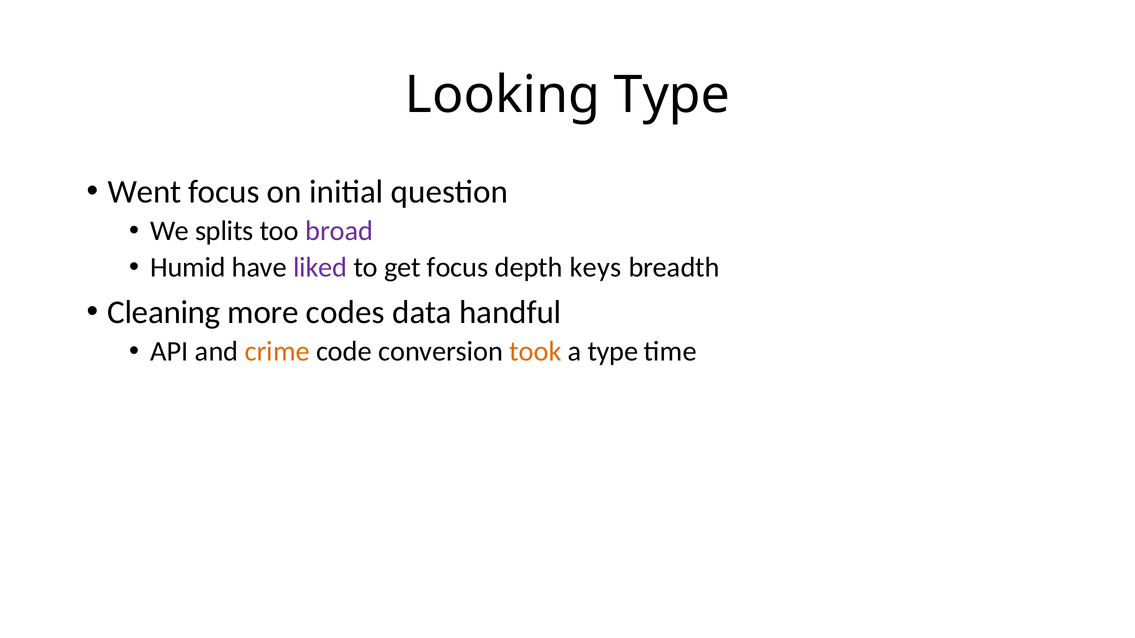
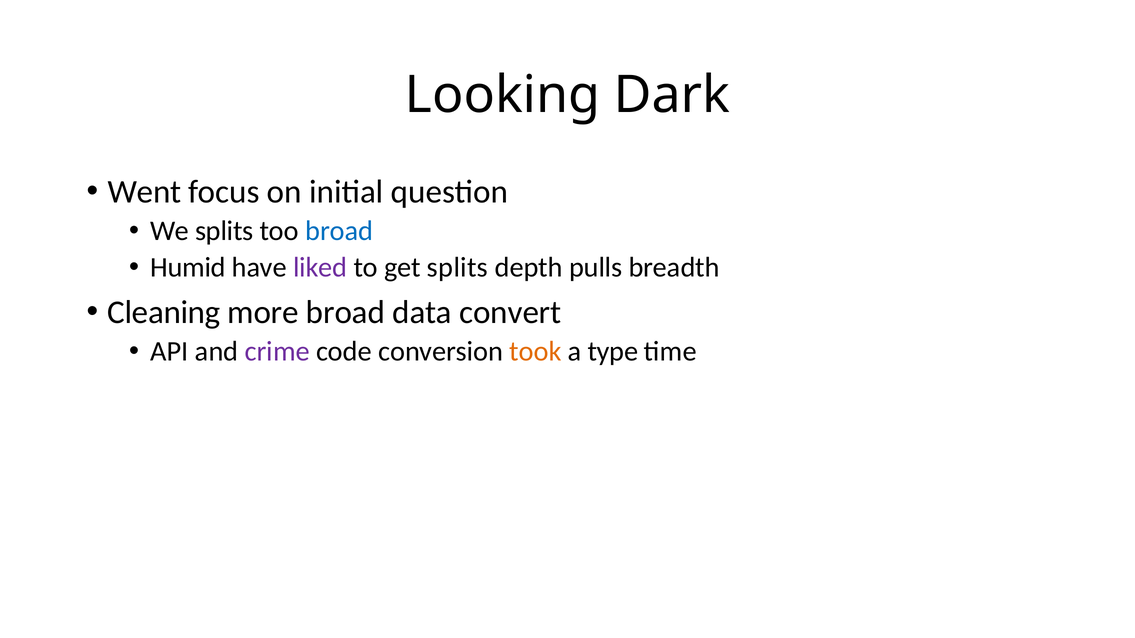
Looking Type: Type -> Dark
broad at (339, 231) colour: purple -> blue
get focus: focus -> splits
keys: keys -> pulls
more codes: codes -> broad
handful: handful -> convert
crime colour: orange -> purple
